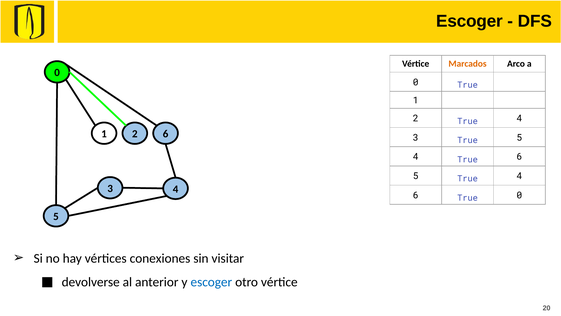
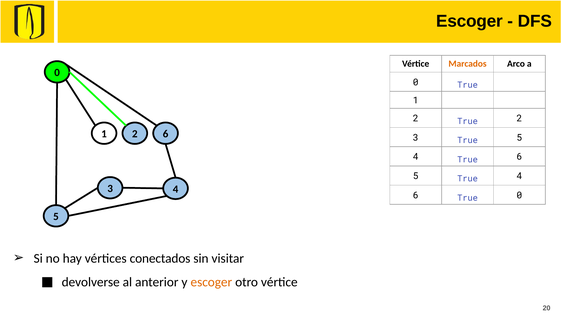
2 True 4: 4 -> 2
conexiones: conexiones -> conectados
escoger at (211, 282) colour: blue -> orange
